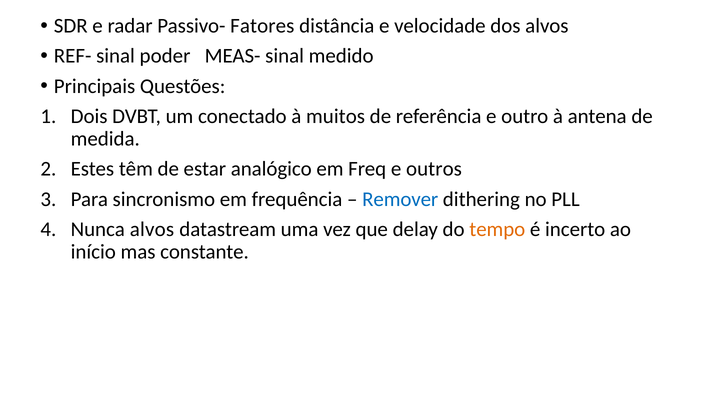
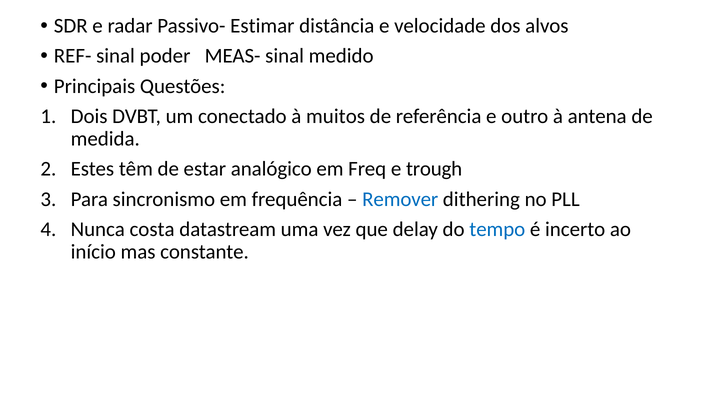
Fatores: Fatores -> Estimar
outros: outros -> trough
Nunca alvos: alvos -> costa
tempo colour: orange -> blue
